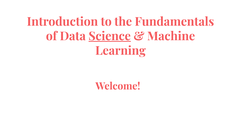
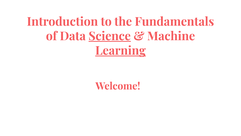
Learning underline: none -> present
